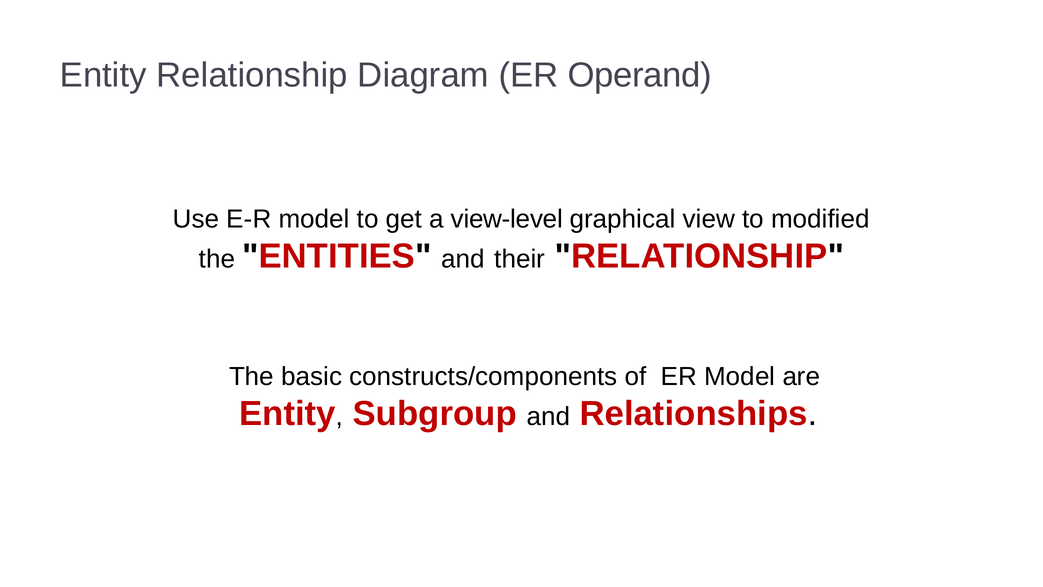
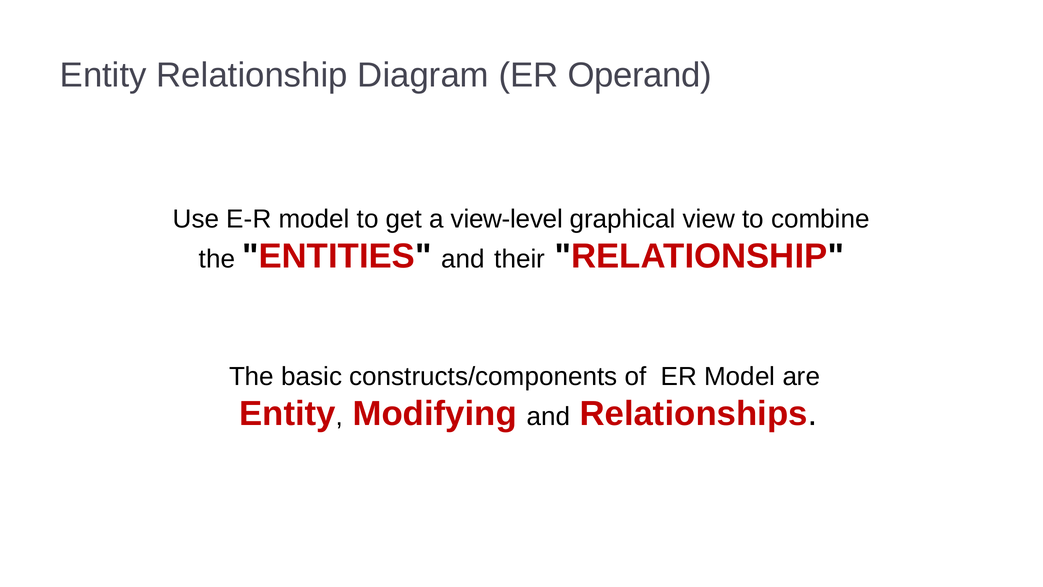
modified: modified -> combine
Subgroup: Subgroup -> Modifying
